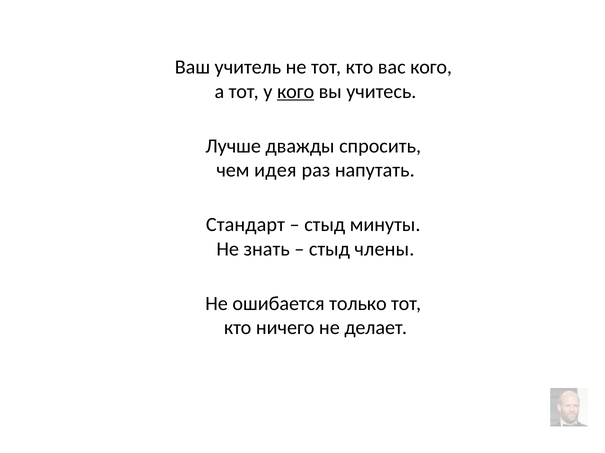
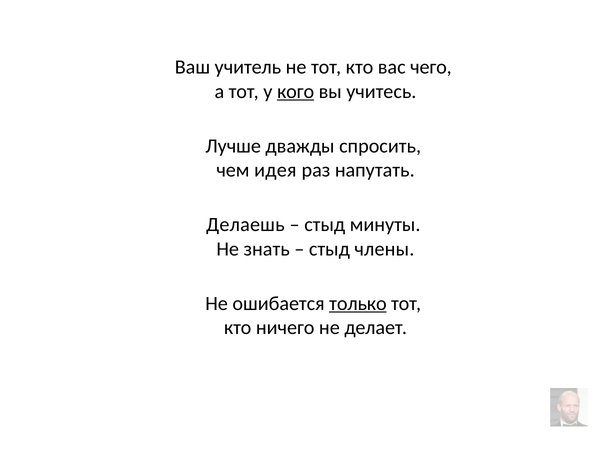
вас кого: кого -> чего
Стандарт: Стандарт -> Делаешь
только underline: none -> present
